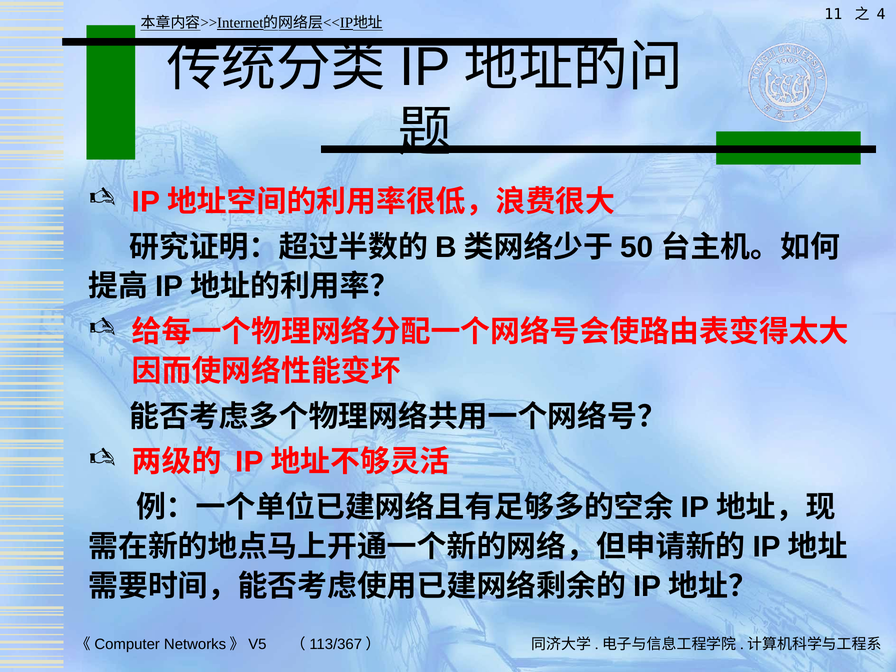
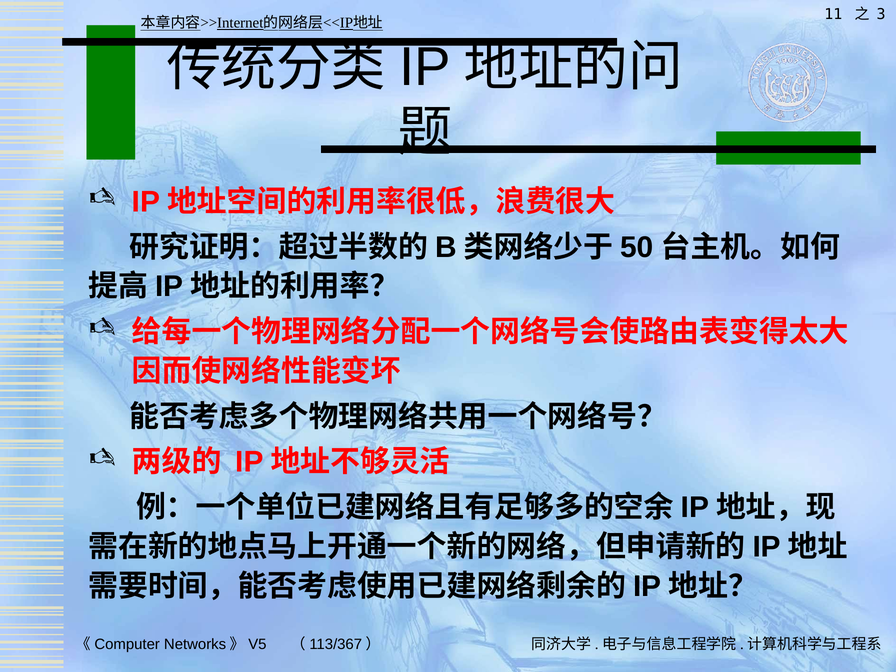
4: 4 -> 3
